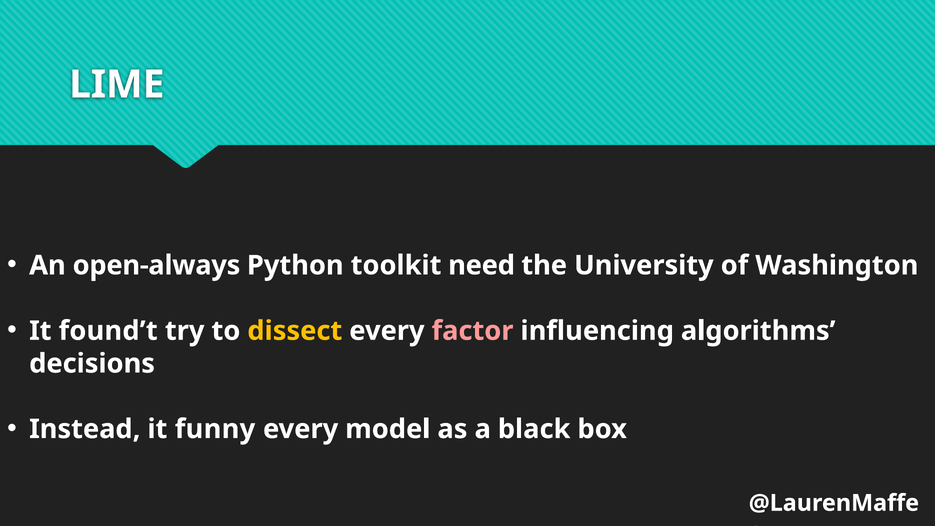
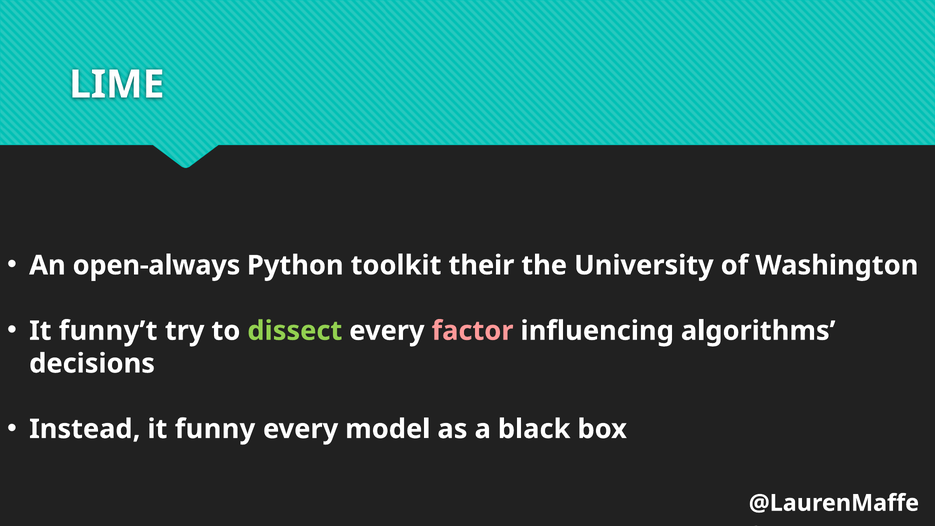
need: need -> their
found’t: found’t -> funny’t
dissect colour: yellow -> light green
